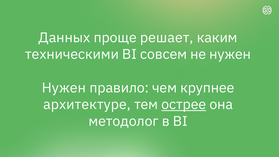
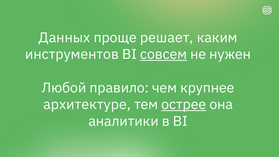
техническими: техническими -> инструментов
совсем underline: none -> present
Нужен at (64, 88): Нужен -> Любой
методолог: методолог -> аналитики
